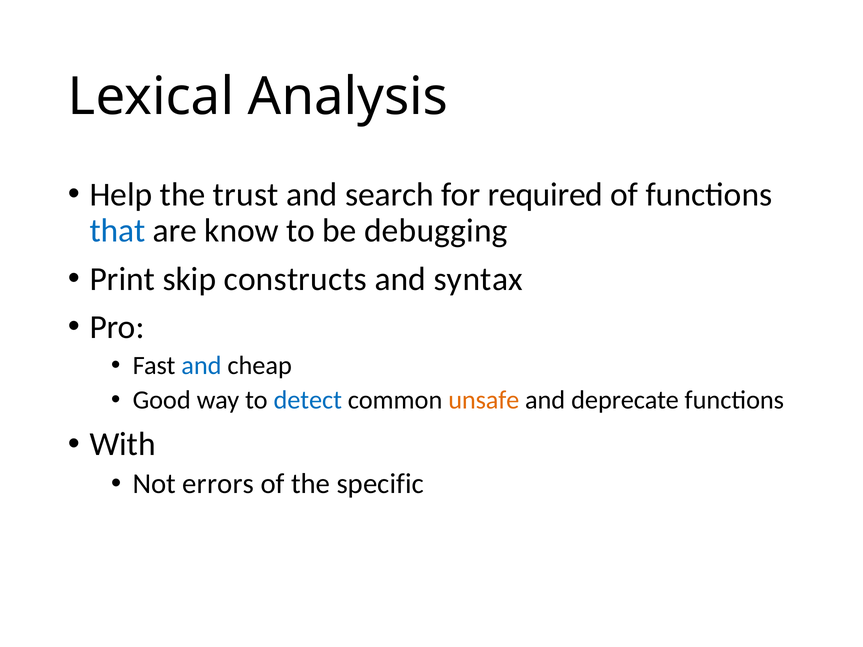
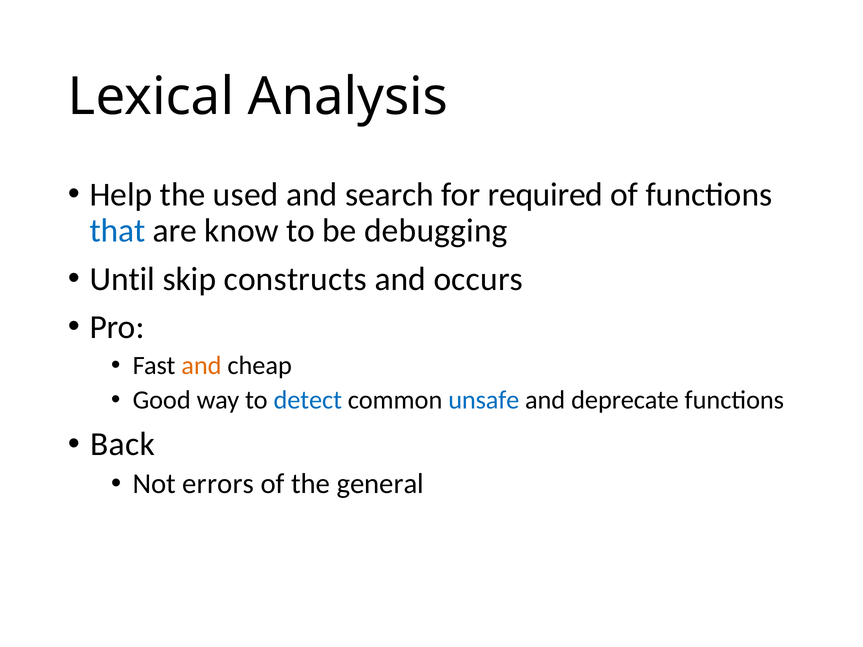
trust: trust -> used
Print: Print -> Until
syntax: syntax -> occurs
and at (201, 366) colour: blue -> orange
unsafe colour: orange -> blue
With: With -> Back
specific: specific -> general
